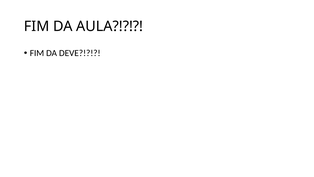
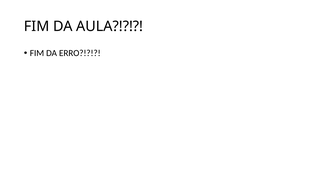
DEVE: DEVE -> ERRO
